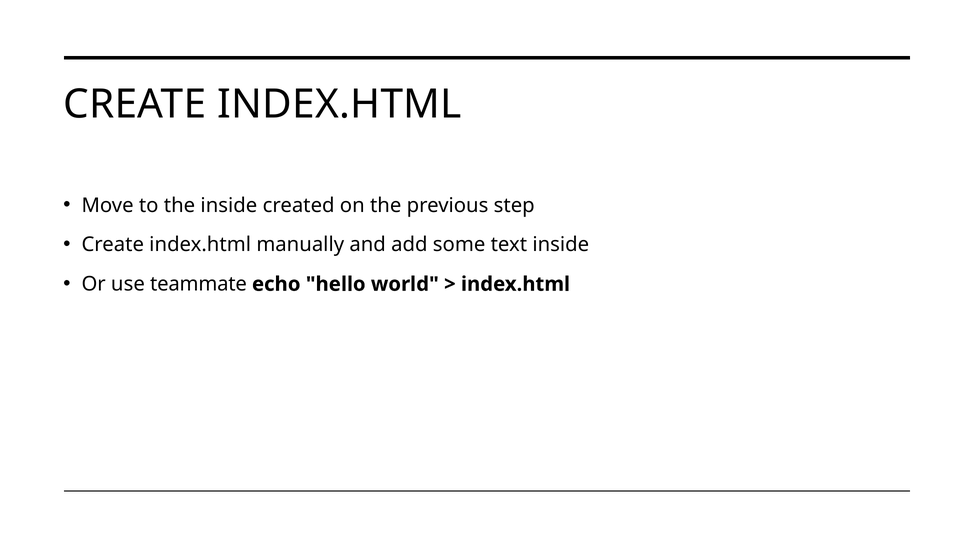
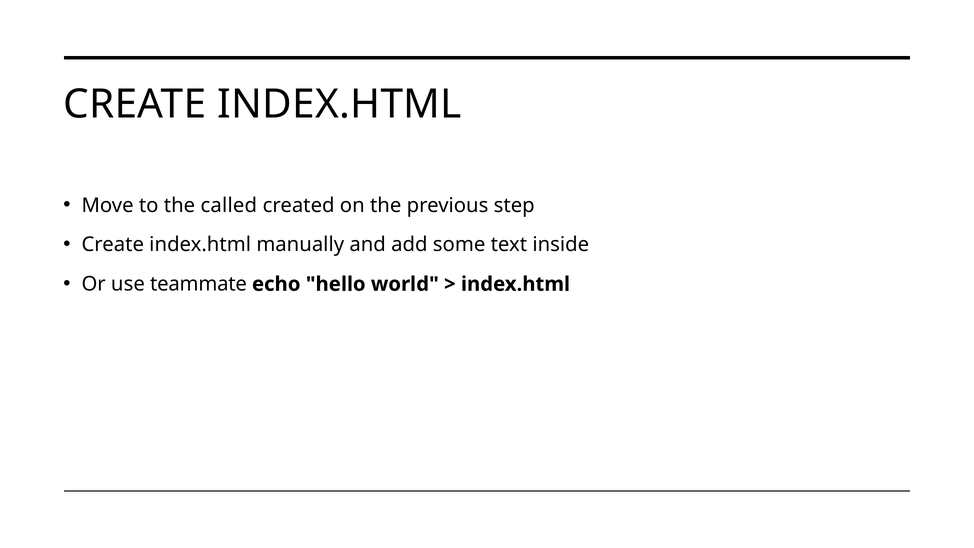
the inside: inside -> called
